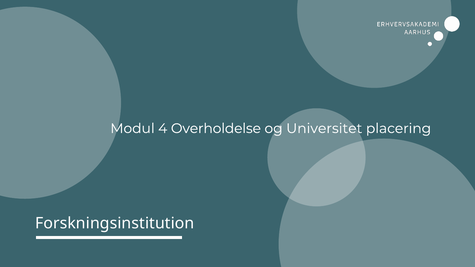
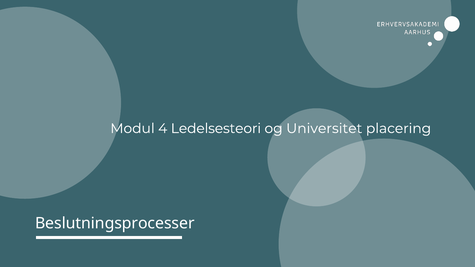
Overholdelse: Overholdelse -> Ledelsesteori
Forskningsinstitution: Forskningsinstitution -> Beslutningsprocesser
